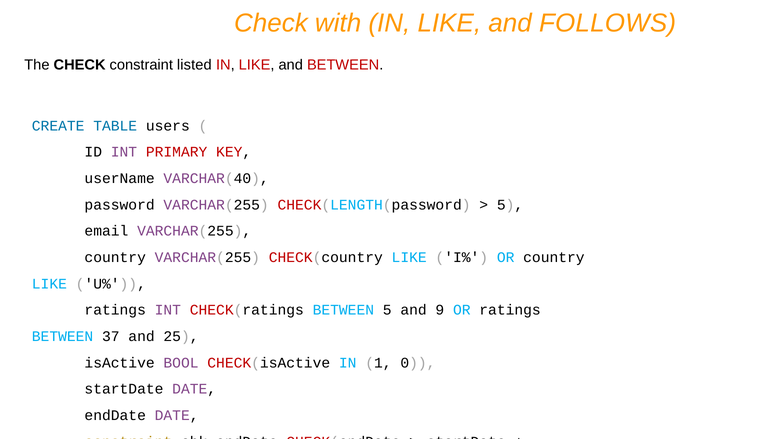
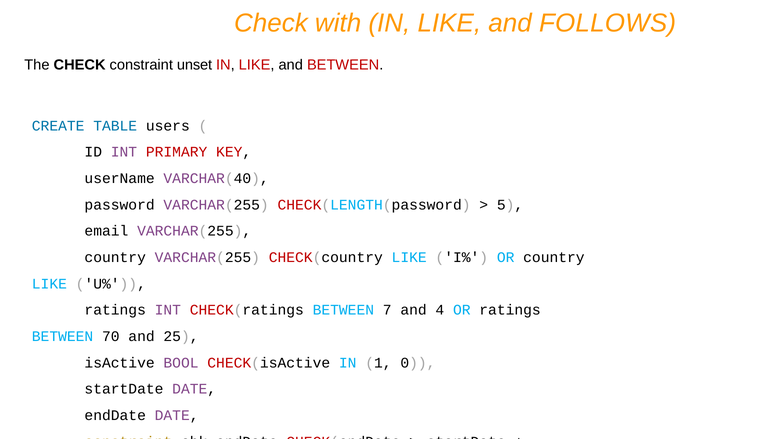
listed: listed -> unset
BETWEEN 5: 5 -> 7
9: 9 -> 4
37: 37 -> 70
